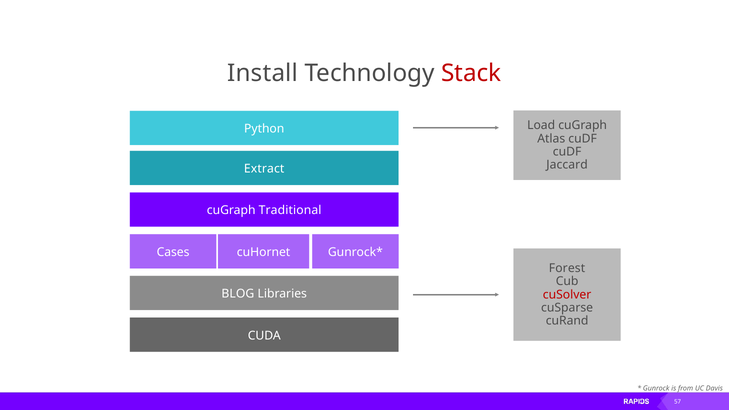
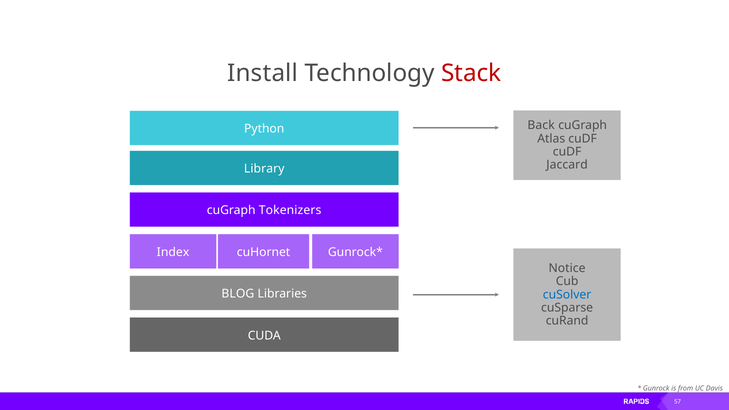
Load: Load -> Back
Extract: Extract -> Library
Traditional: Traditional -> Tokenizers
Cases: Cases -> Index
Forest: Forest -> Notice
cuSolver colour: red -> blue
